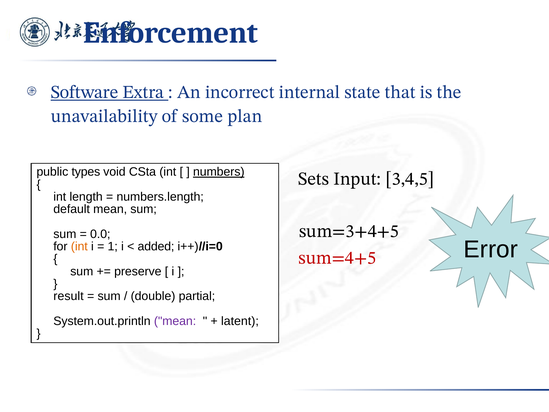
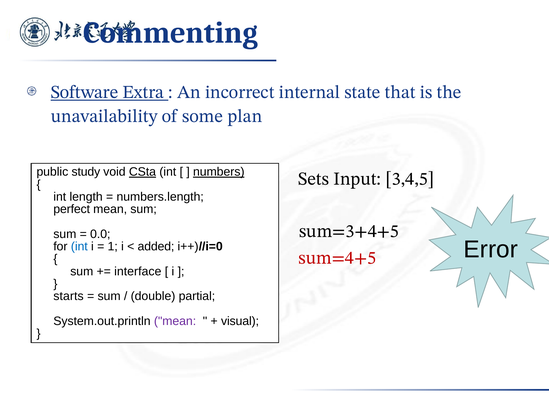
Enforcement: Enforcement -> Commenting
types: types -> study
CSta underline: none -> present
default: default -> perfect
int at (79, 246) colour: orange -> blue
preserve: preserve -> interface
result: result -> starts
latent: latent -> visual
